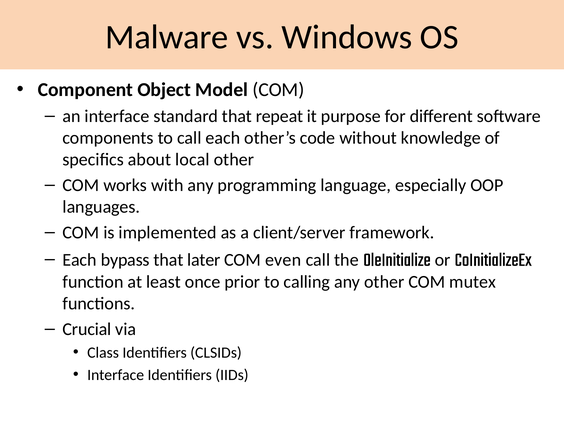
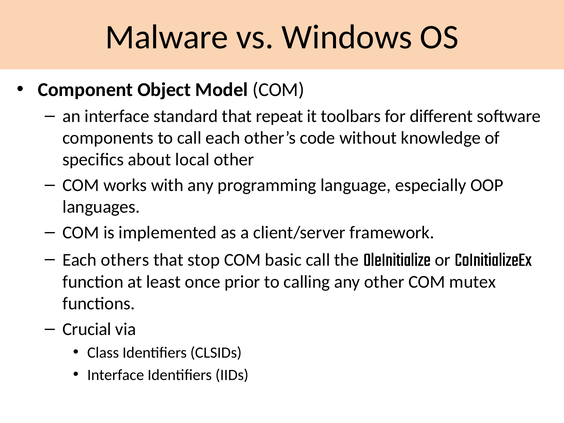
purpose: purpose -> toolbars
bypass: bypass -> others
later: later -> stop
even: even -> basic
